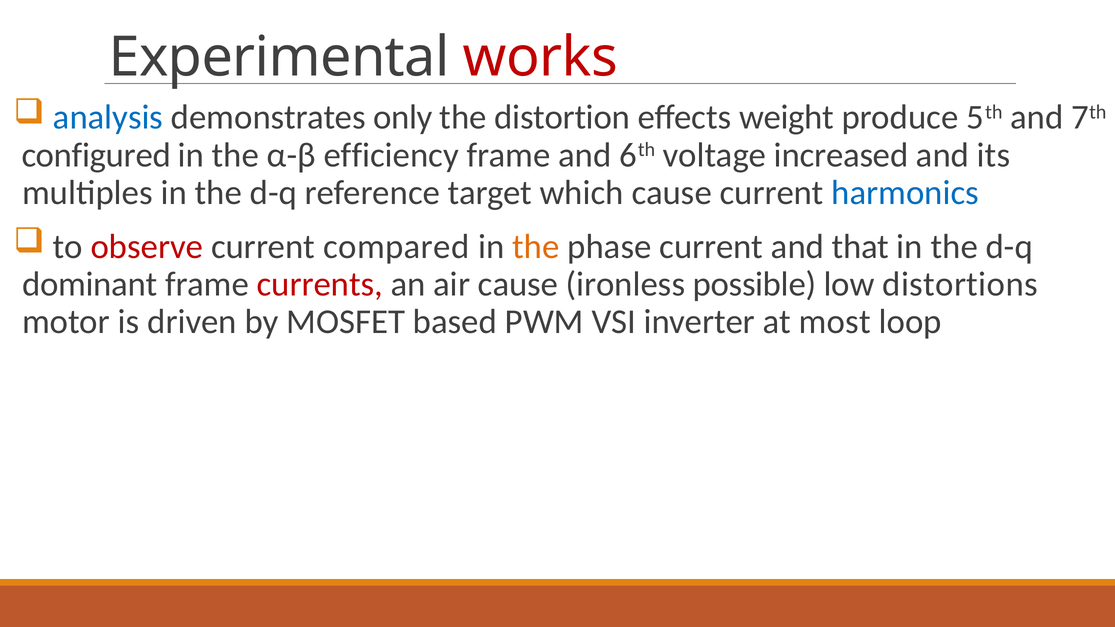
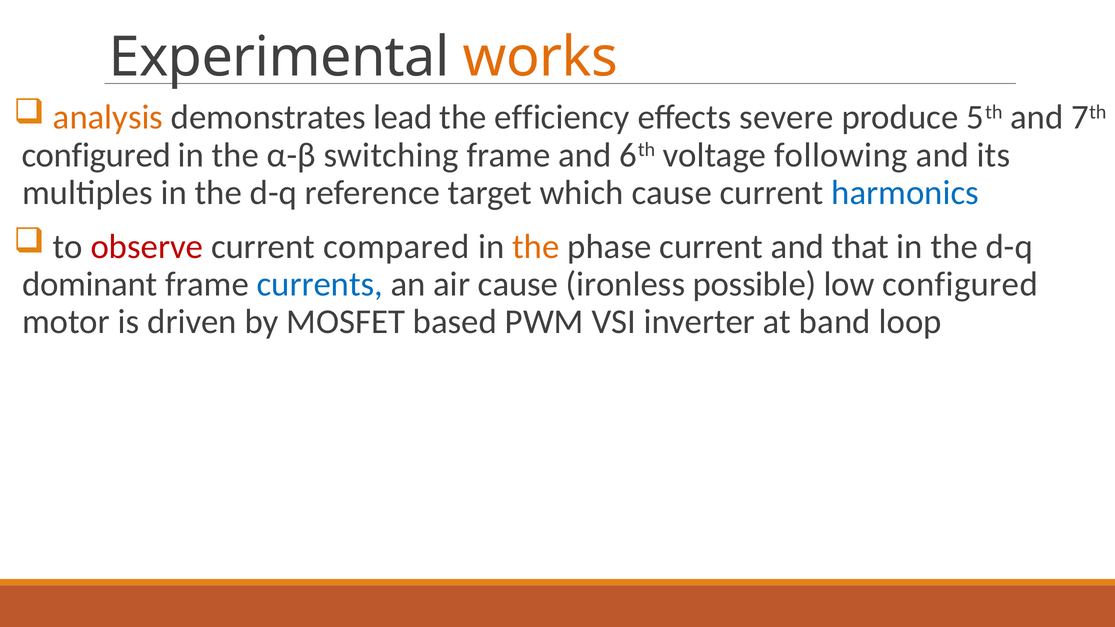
works colour: red -> orange
analysis colour: blue -> orange
only: only -> lead
distortion: distortion -> efficiency
weight: weight -> severe
efficiency: efficiency -> switching
increased: increased -> following
currents colour: red -> blue
low distortions: distortions -> configured
most: most -> band
